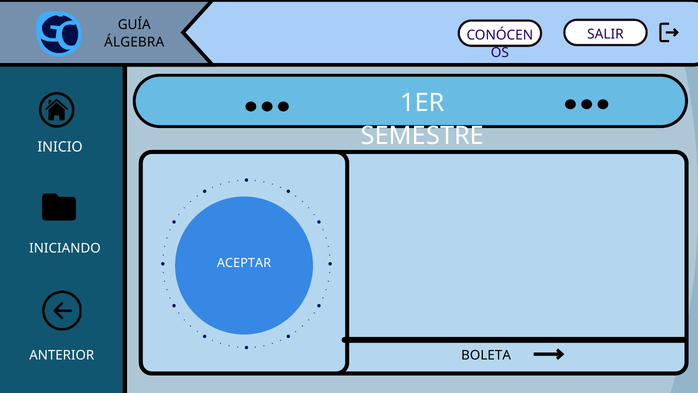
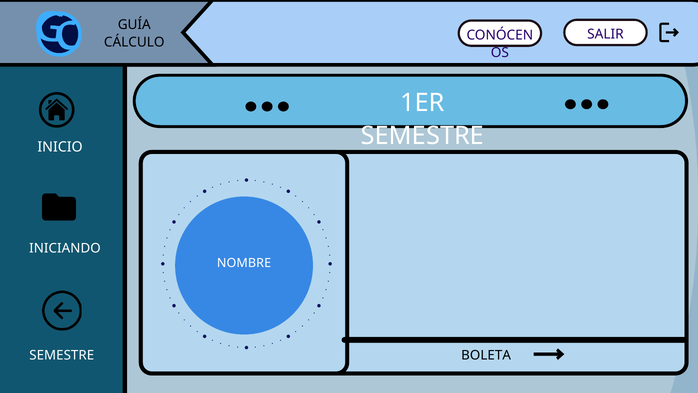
ÁLGEBRA: ÁLGEBRA -> CÁLCULO
ACEPTAR: ACEPTAR -> NOMBRE
ANTERIOR at (62, 355): ANTERIOR -> SEMESTRE
